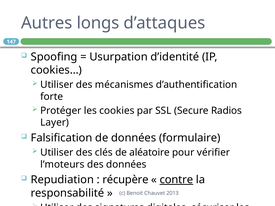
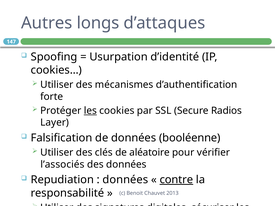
les at (90, 111) underline: none -> present
formulaire: formulaire -> booléenne
l’moteurs: l’moteurs -> l’associés
récupère at (125, 180): récupère -> données
